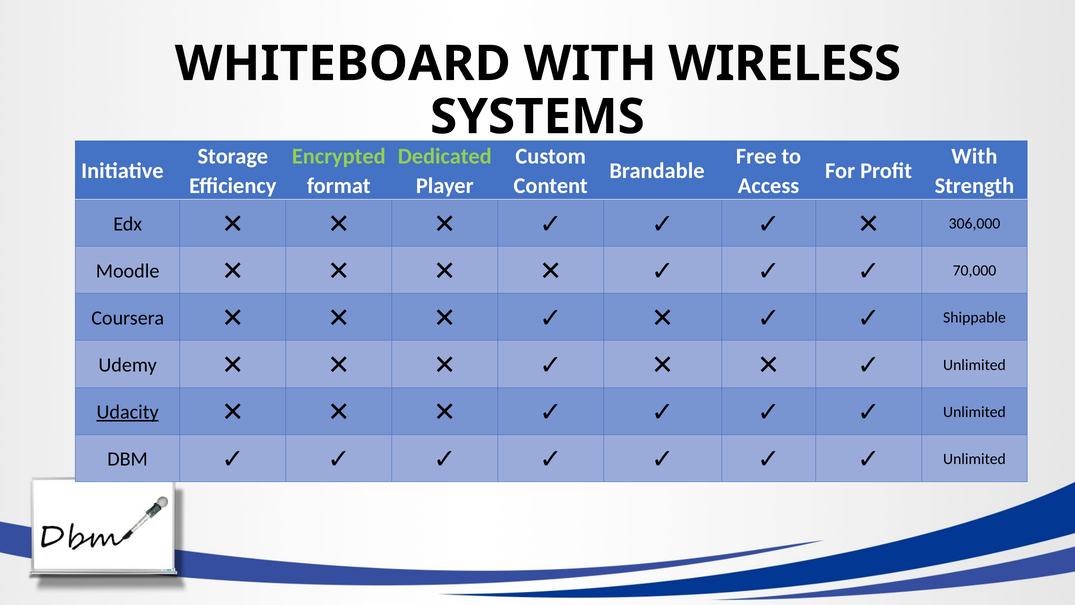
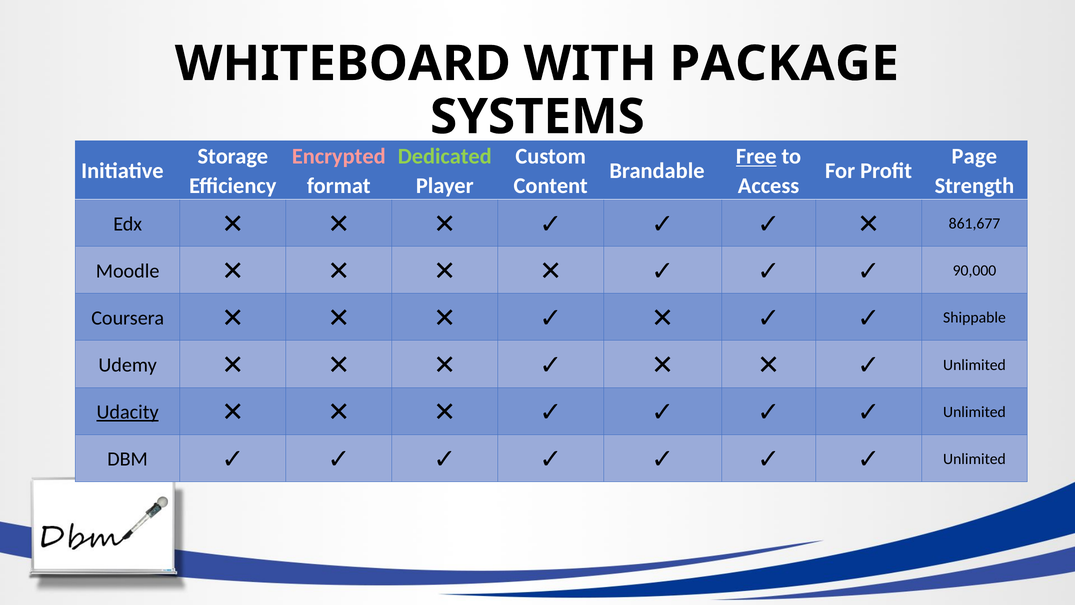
WIRELESS: WIRELESS -> PACKAGE
Encrypted colour: light green -> pink
Free underline: none -> present
With at (974, 156): With -> Page
306,000: 306,000 -> 861,677
70,000: 70,000 -> 90,000
